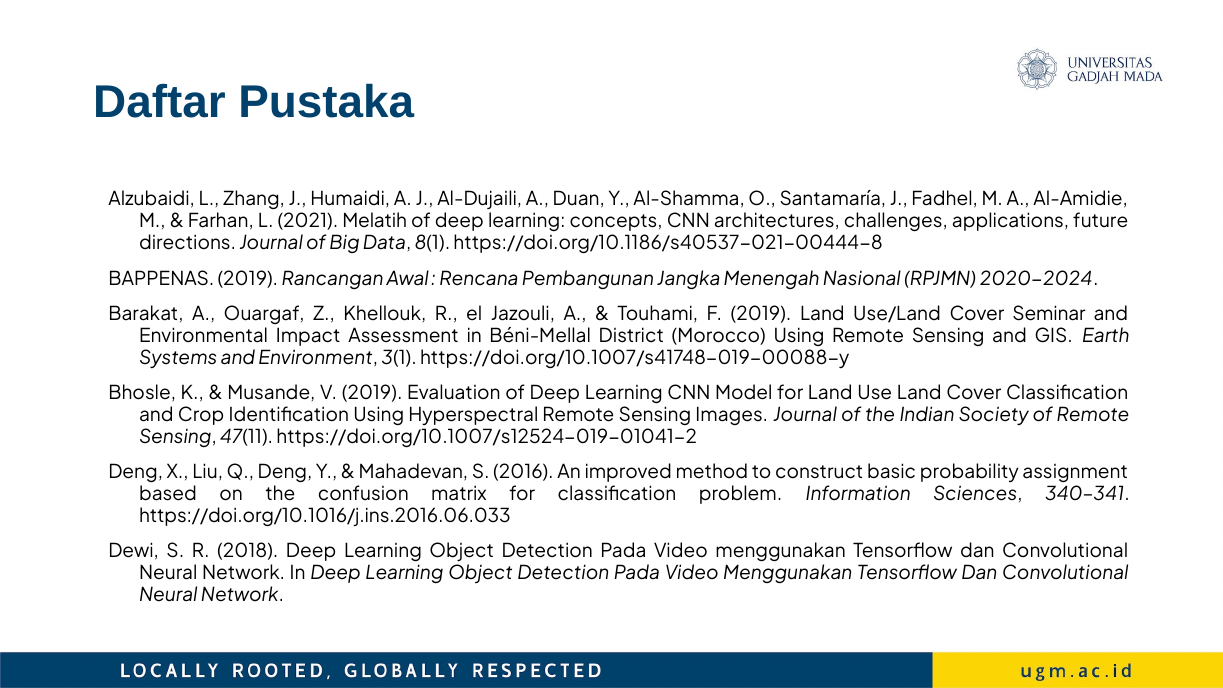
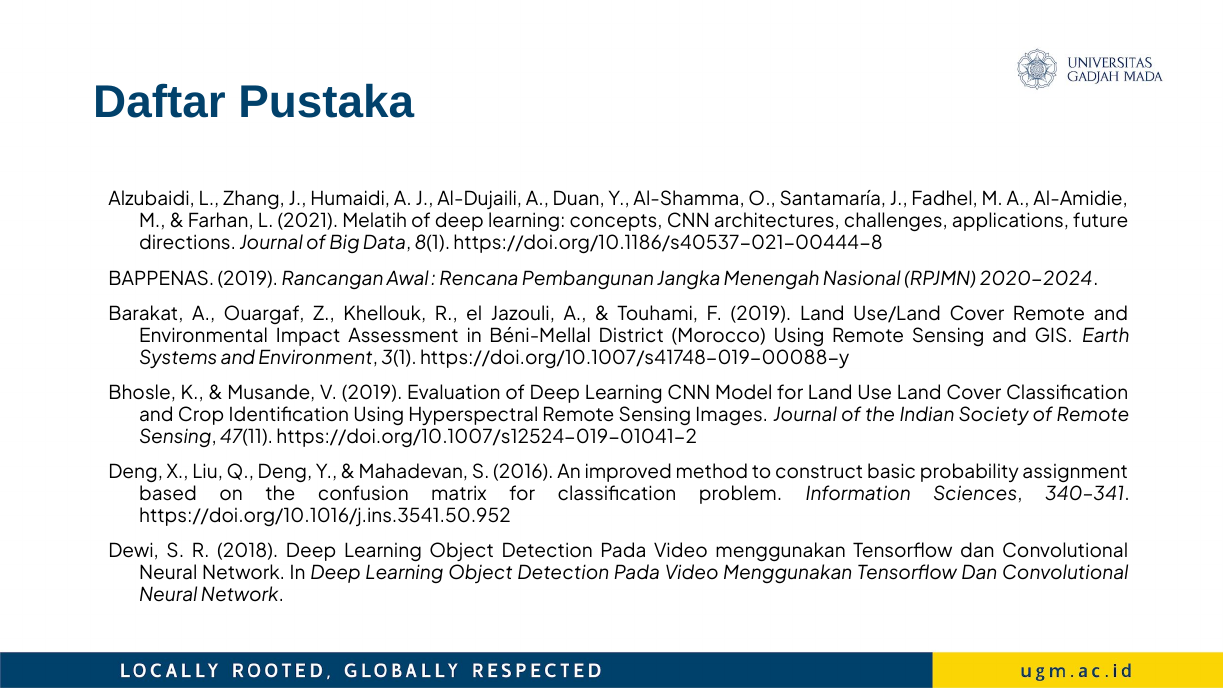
Cover Seminar: Seminar -> Remote
https://doi.org/10.1016/j.ins.2016.06.033: https://doi.org/10.1016/j.ins.2016.06.033 -> https://doi.org/10.1016/j.ins.3541.50.952
